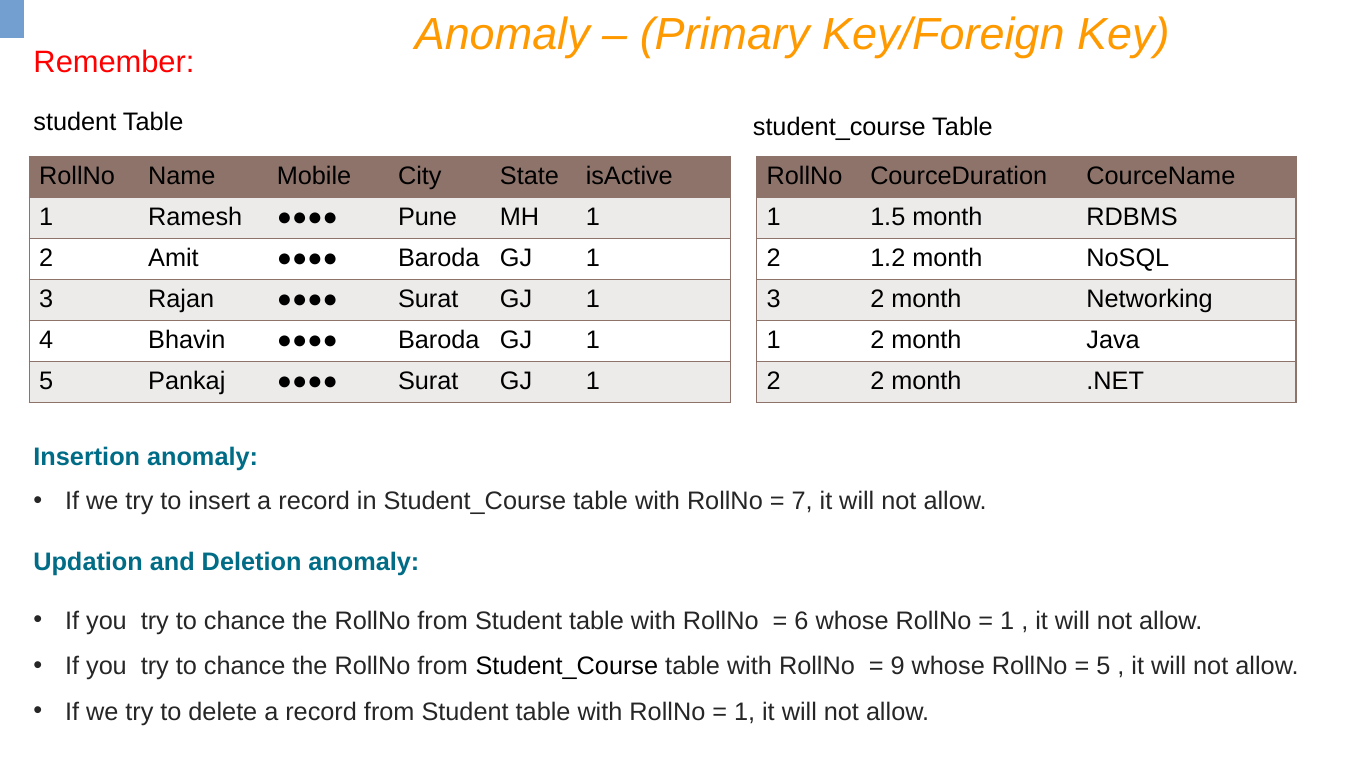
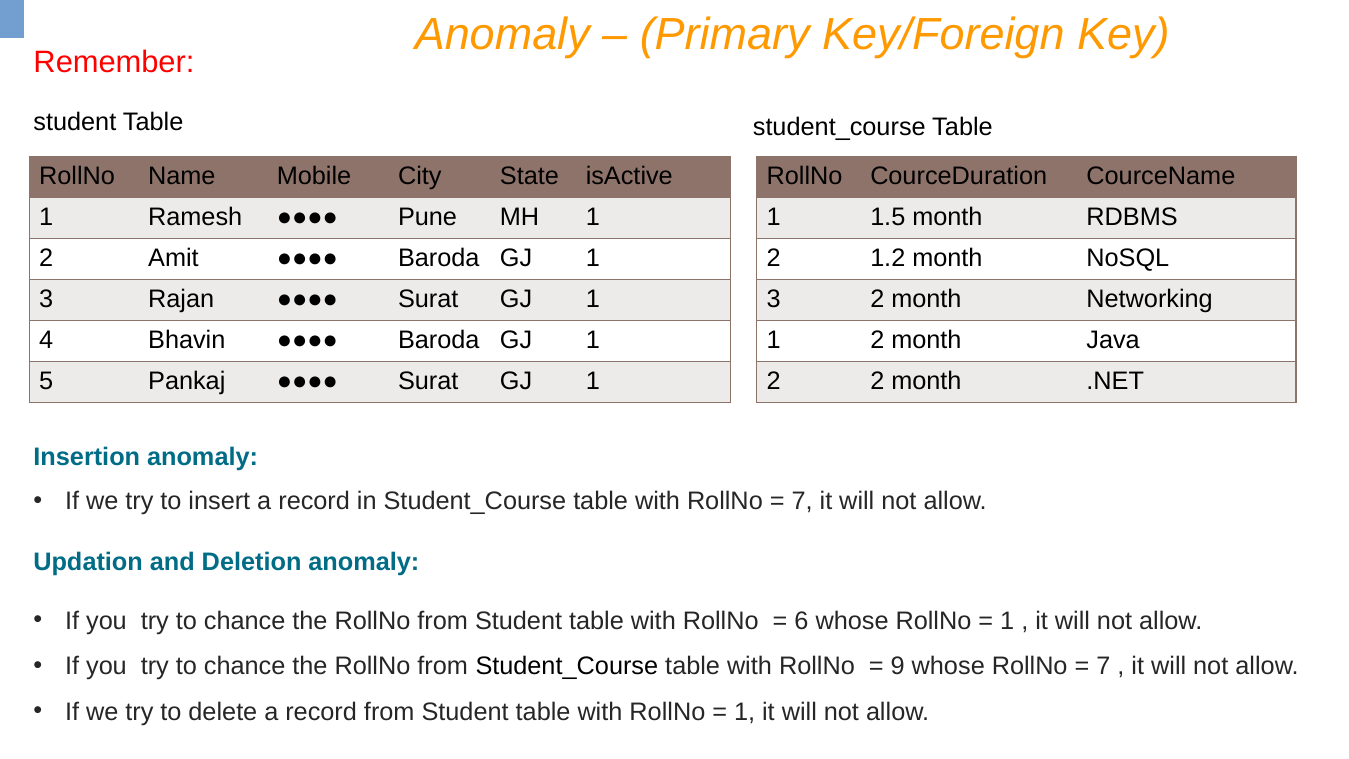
5 at (1103, 666): 5 -> 7
